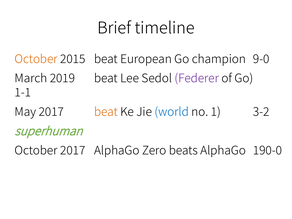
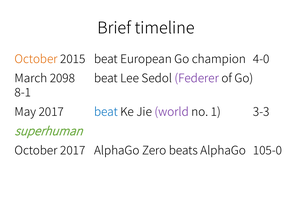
9-0: 9-0 -> 4-0
2019: 2019 -> 2098
1-1: 1-1 -> 8-1
beat at (106, 112) colour: orange -> blue
world colour: blue -> purple
3-2: 3-2 -> 3-3
190-0: 190-0 -> 105-0
